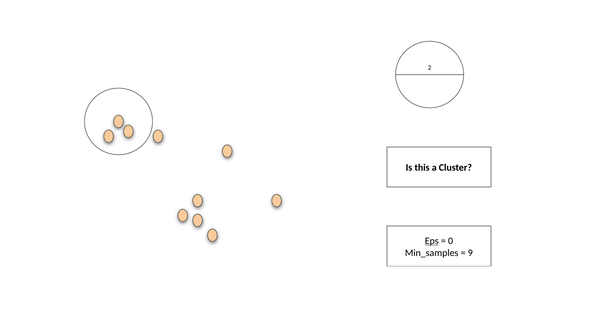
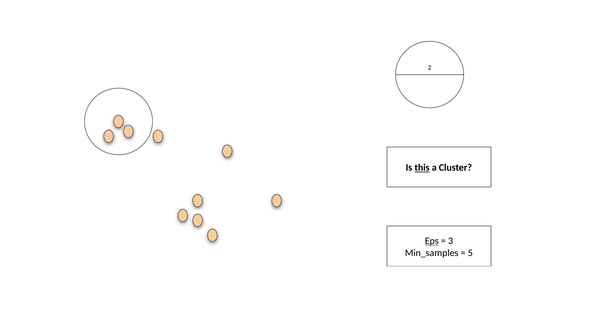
this underline: none -> present
0: 0 -> 3
9: 9 -> 5
